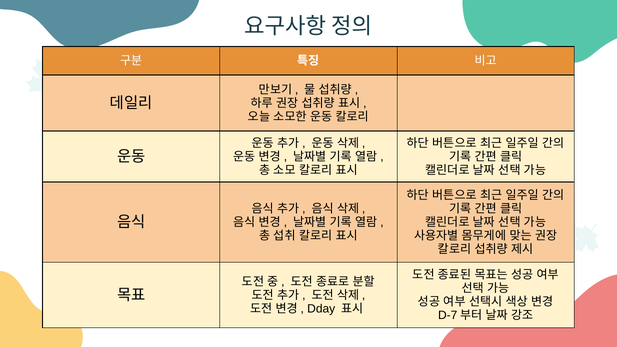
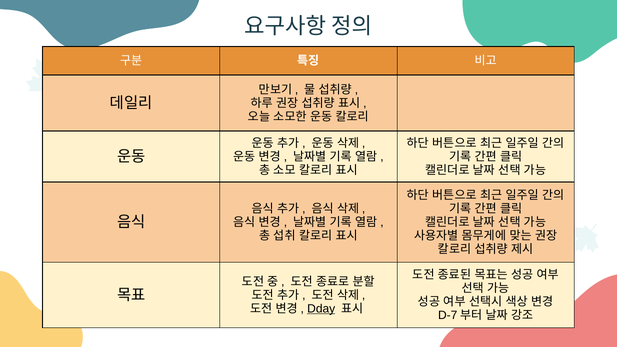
Dday underline: none -> present
